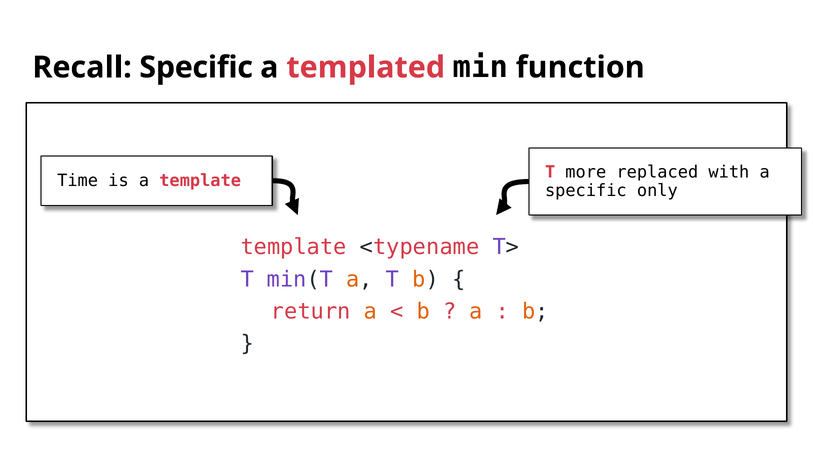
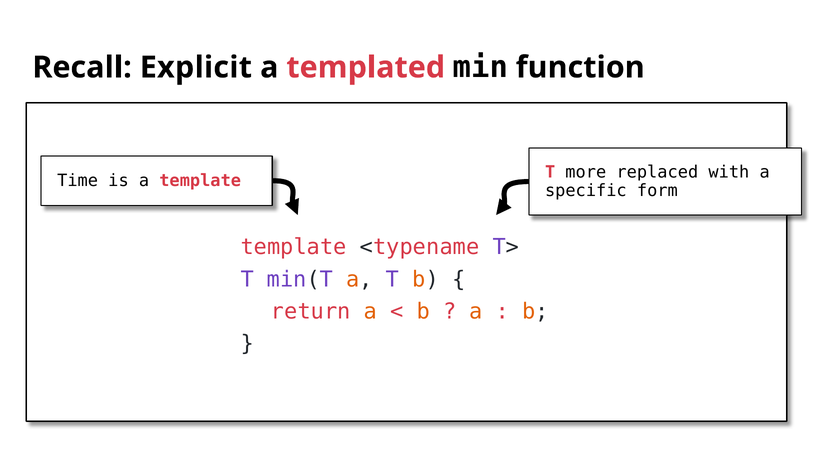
Recall Specific: Specific -> Explicit
only: only -> form
